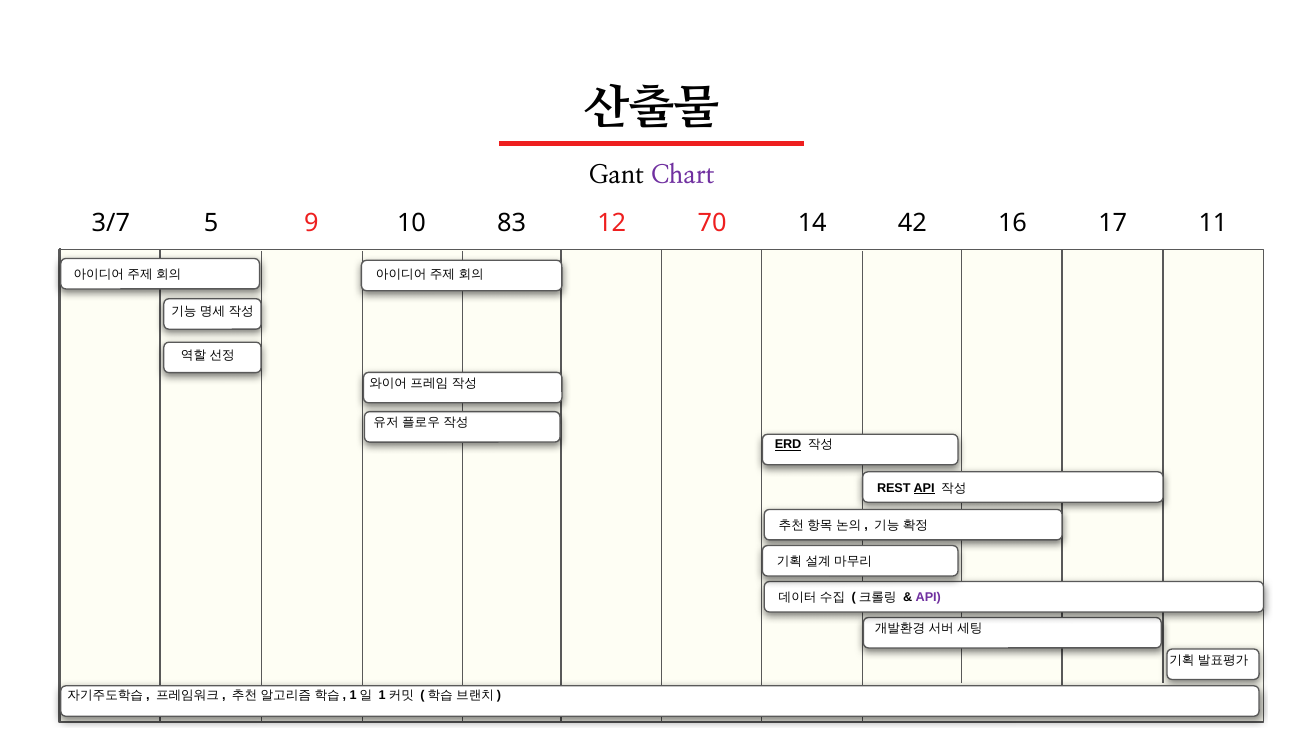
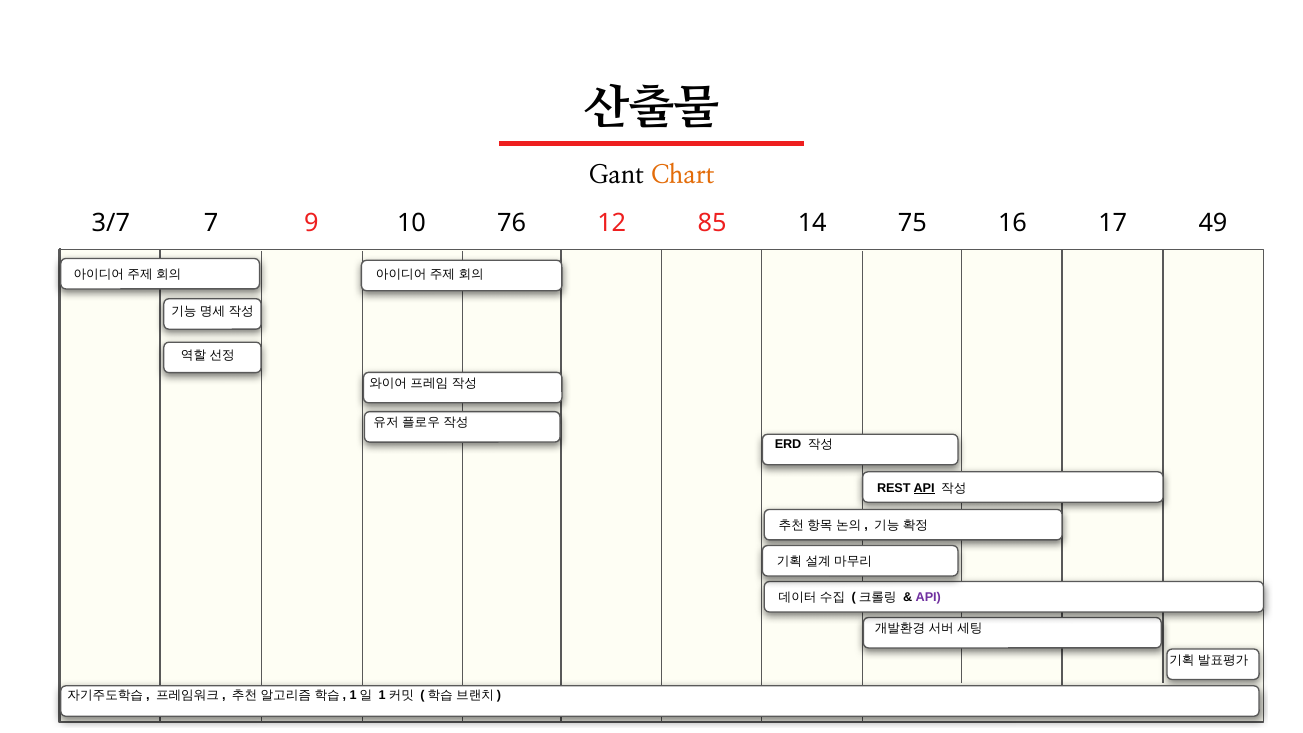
Chart colour: purple -> orange
5: 5 -> 7
83: 83 -> 76
70: 70 -> 85
42: 42 -> 75
11: 11 -> 49
ERD underline: present -> none
